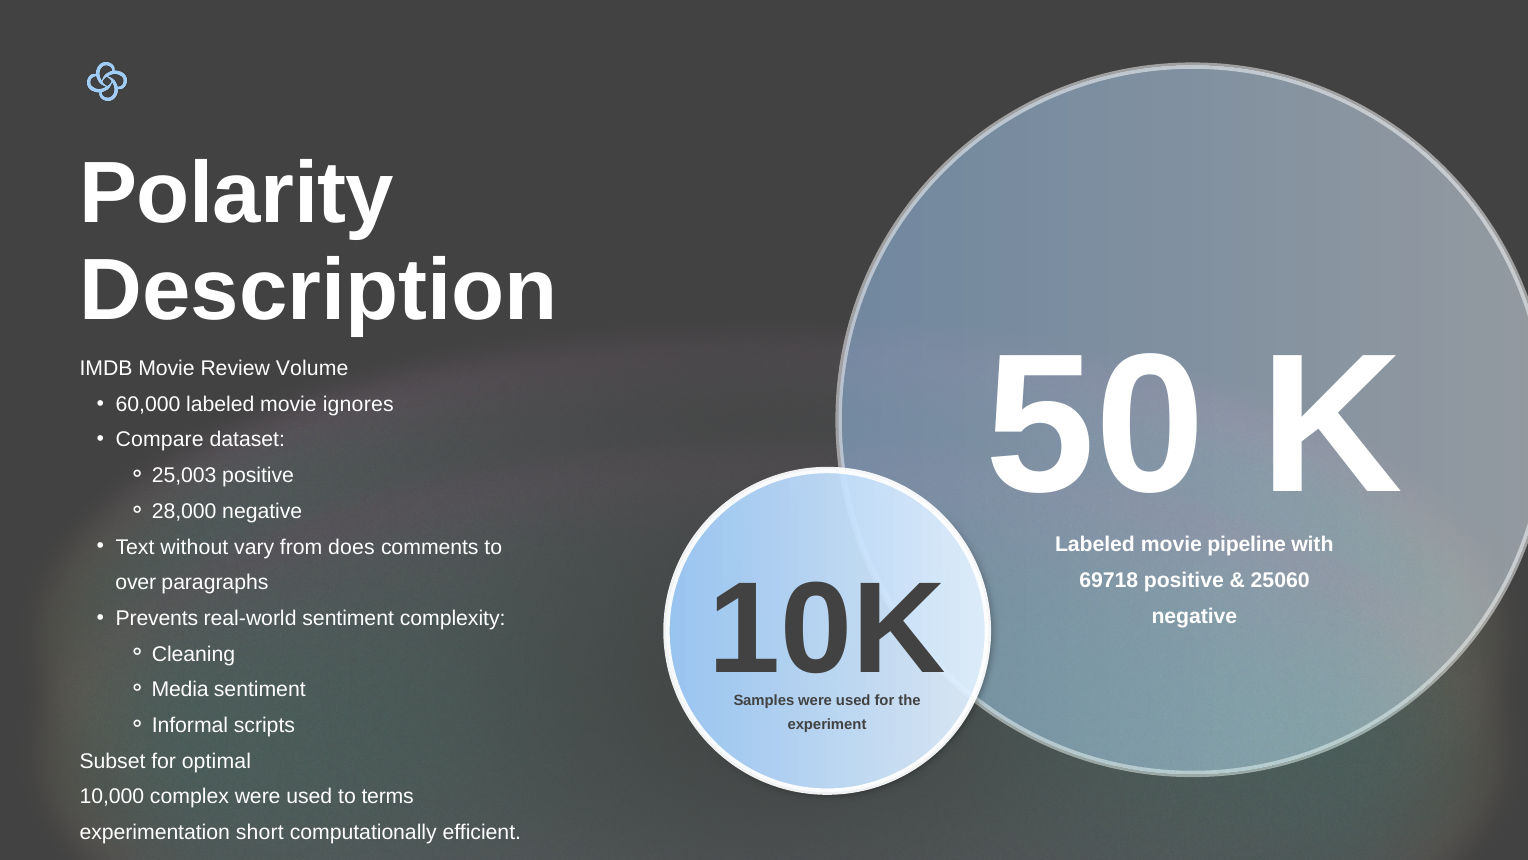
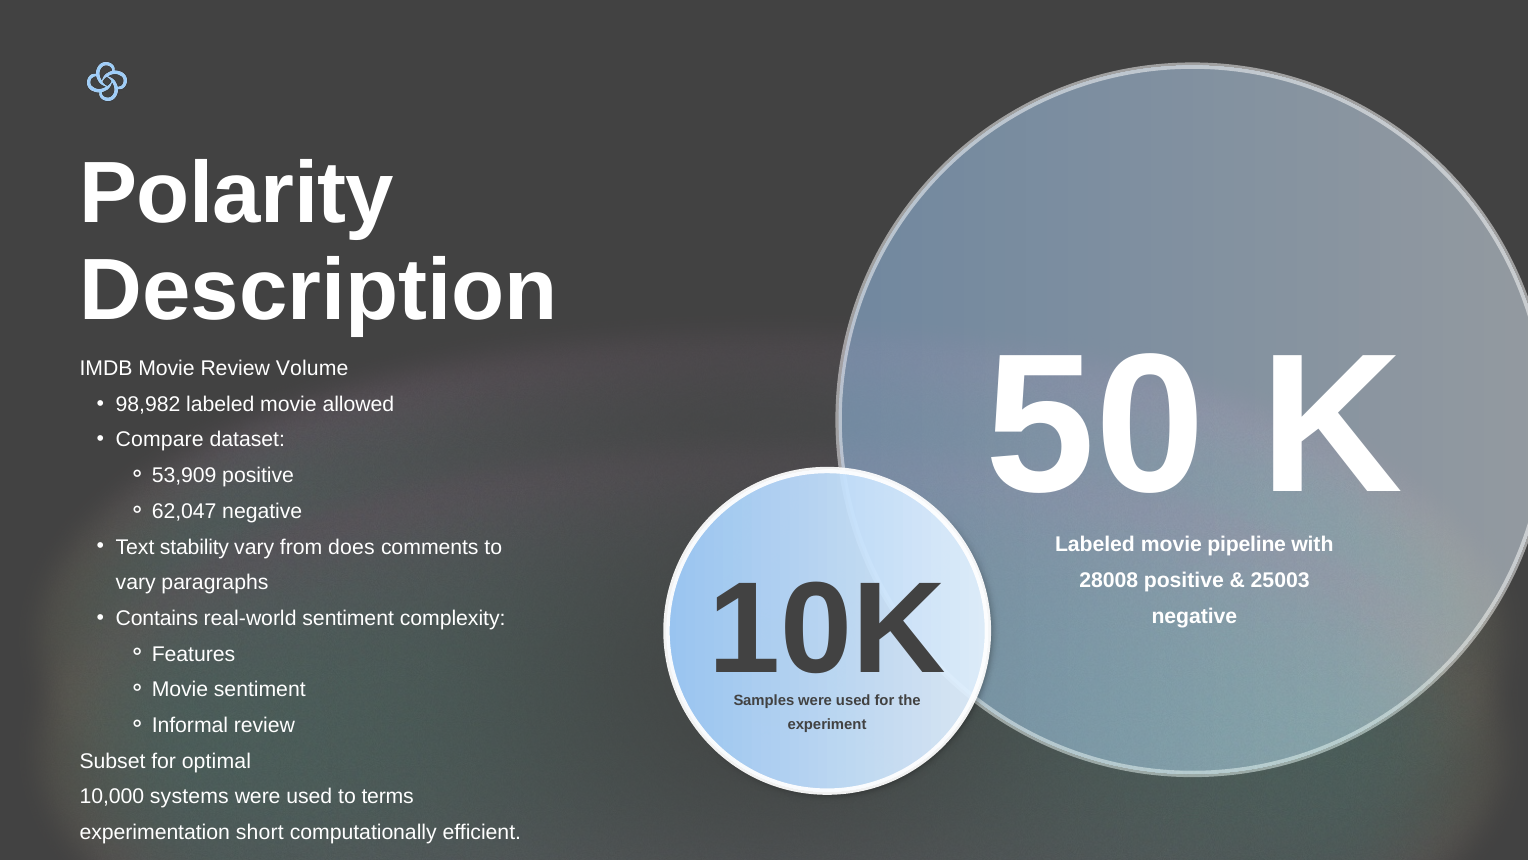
60,000: 60,000 -> 98,982
ignores: ignores -> allowed
25,003: 25,003 -> 53,909
28,000: 28,000 -> 62,047
without: without -> stability
69718: 69718 -> 28008
25060: 25060 -> 25003
over at (136, 582): over -> vary
Prevents: Prevents -> Contains
Cleaning: Cleaning -> Features
Media at (180, 689): Media -> Movie
Informal scripts: scripts -> review
complex: complex -> systems
